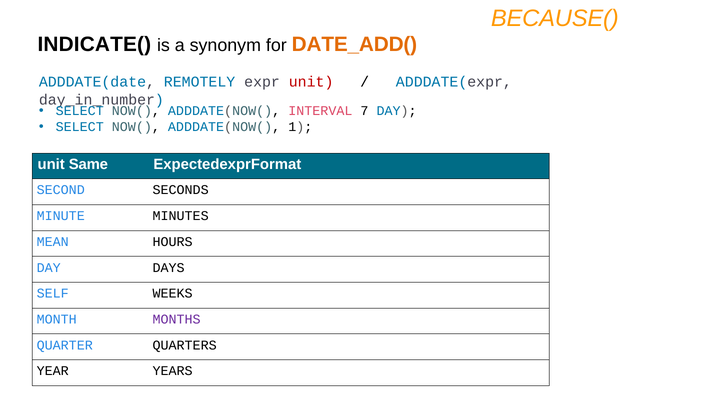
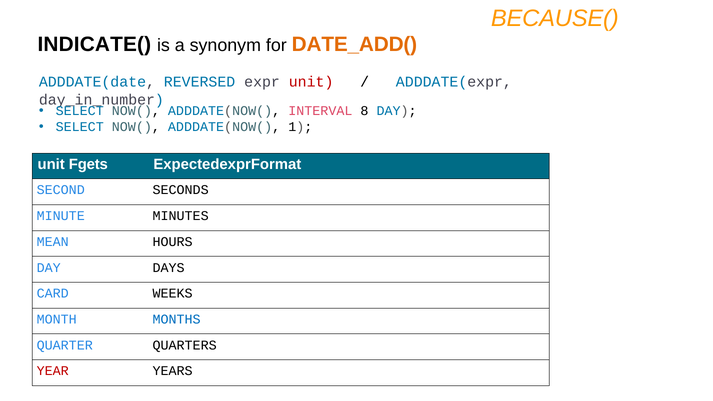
REMOTELY: REMOTELY -> REVERSED
7: 7 -> 8
Same: Same -> Fgets
SELF: SELF -> CARD
MONTHS colour: purple -> blue
YEAR colour: black -> red
